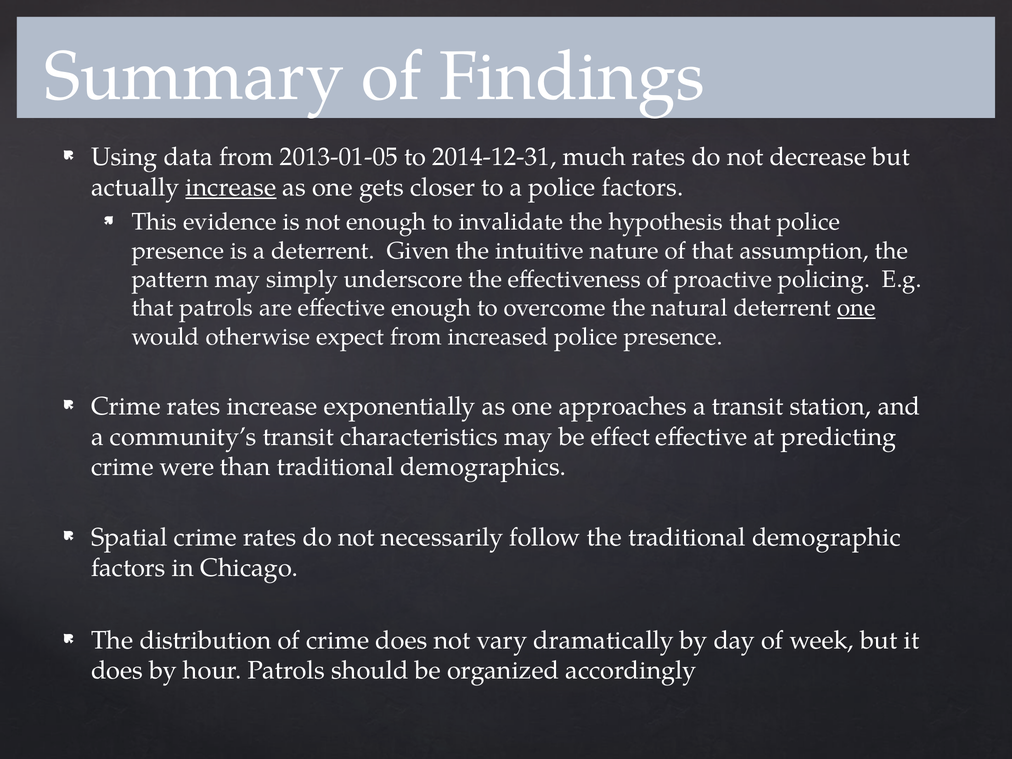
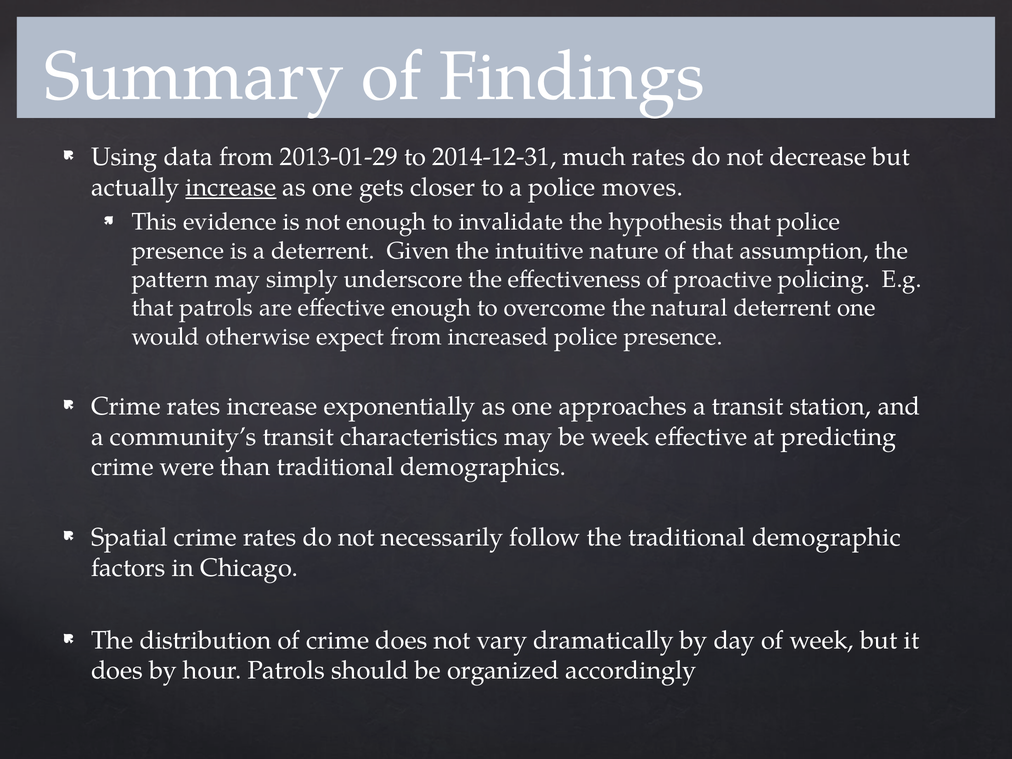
2013-01-05: 2013-01-05 -> 2013-01-29
police factors: factors -> moves
one at (856, 308) underline: present -> none
be effect: effect -> week
